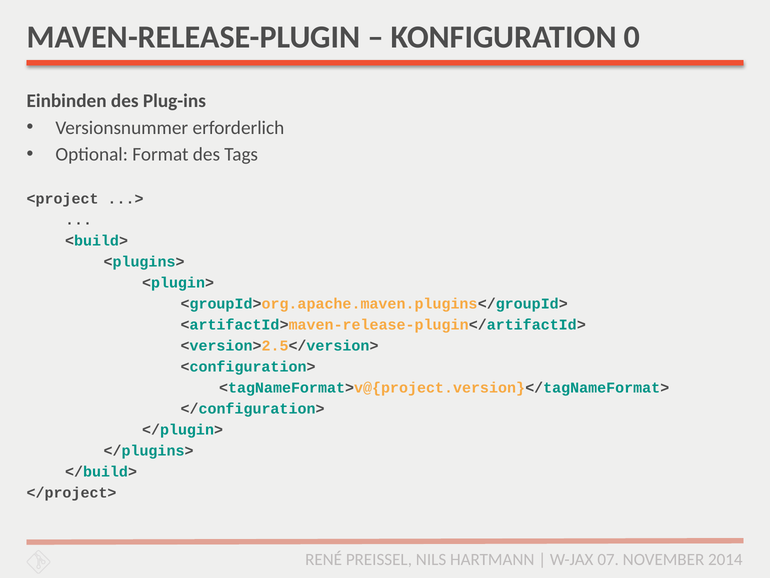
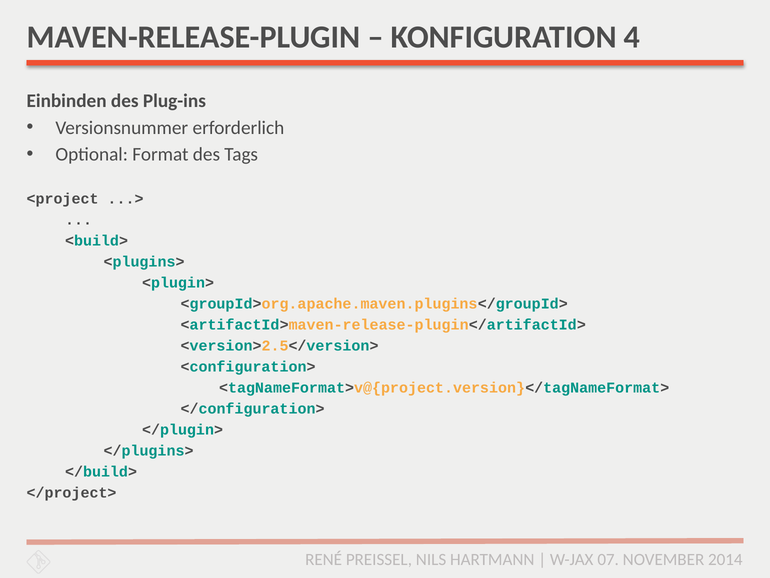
0: 0 -> 4
